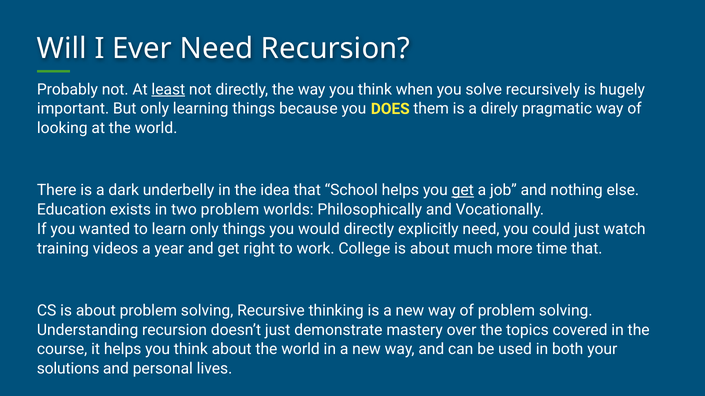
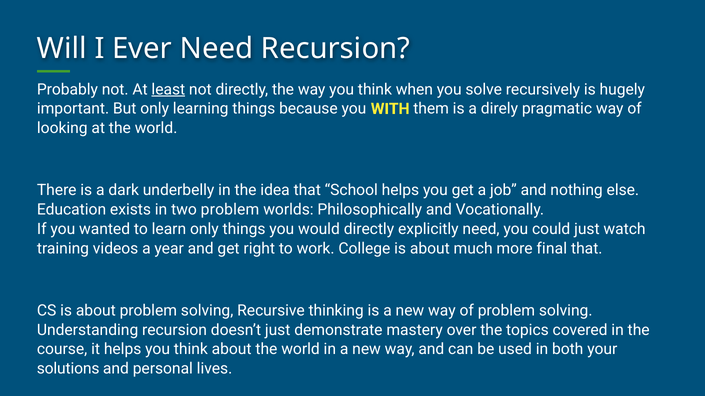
DOES: DOES -> WITH
get at (463, 191) underline: present -> none
time: time -> final
